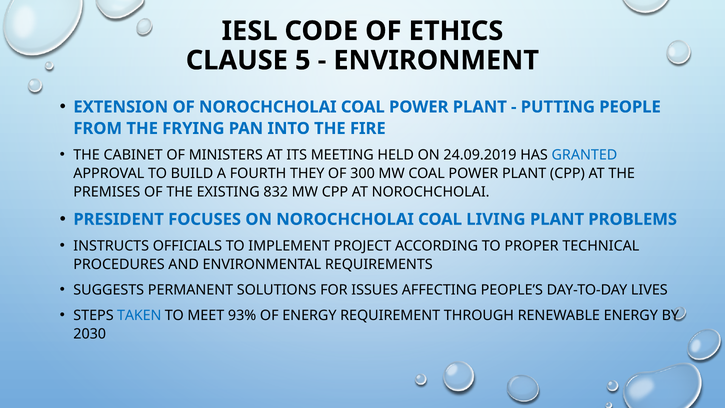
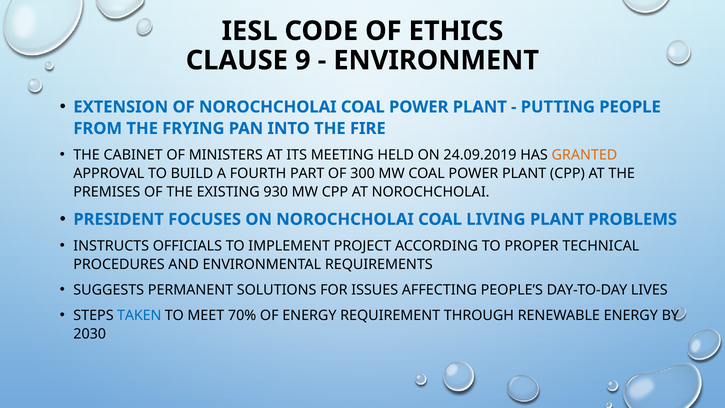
5: 5 -> 9
GRANTED colour: blue -> orange
THEY: THEY -> PART
832: 832 -> 930
93%: 93% -> 70%
